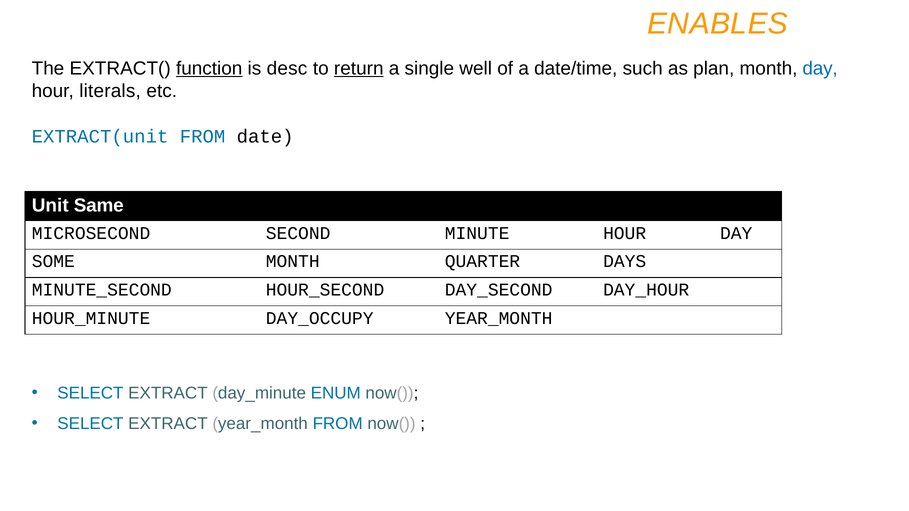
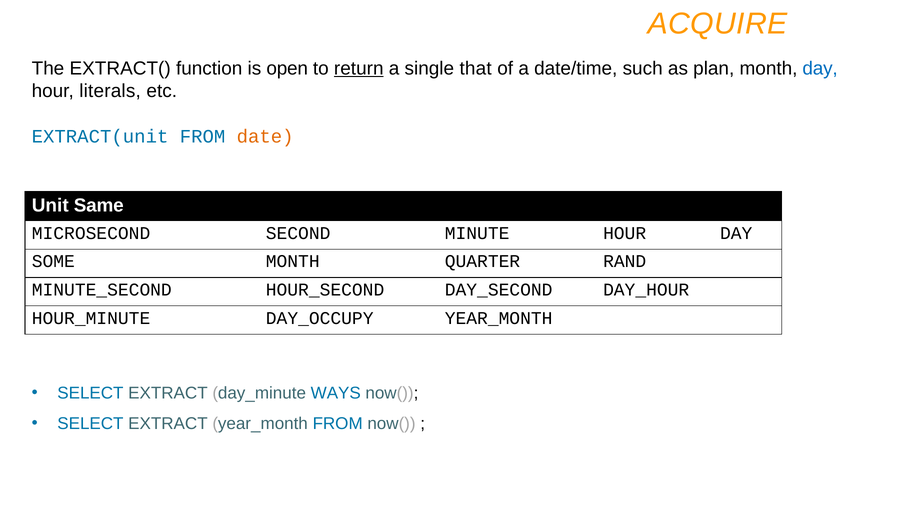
ENABLES: ENABLES -> ACQUIRE
function underline: present -> none
desc: desc -> open
well: well -> that
date colour: black -> orange
DAYS: DAYS -> RAND
ENUM: ENUM -> WAYS
